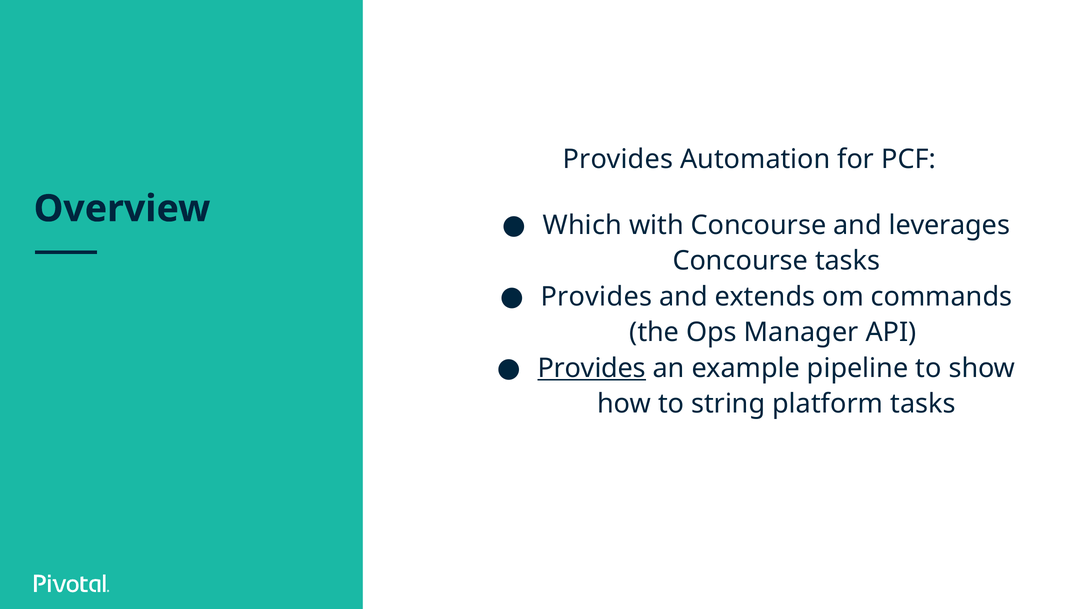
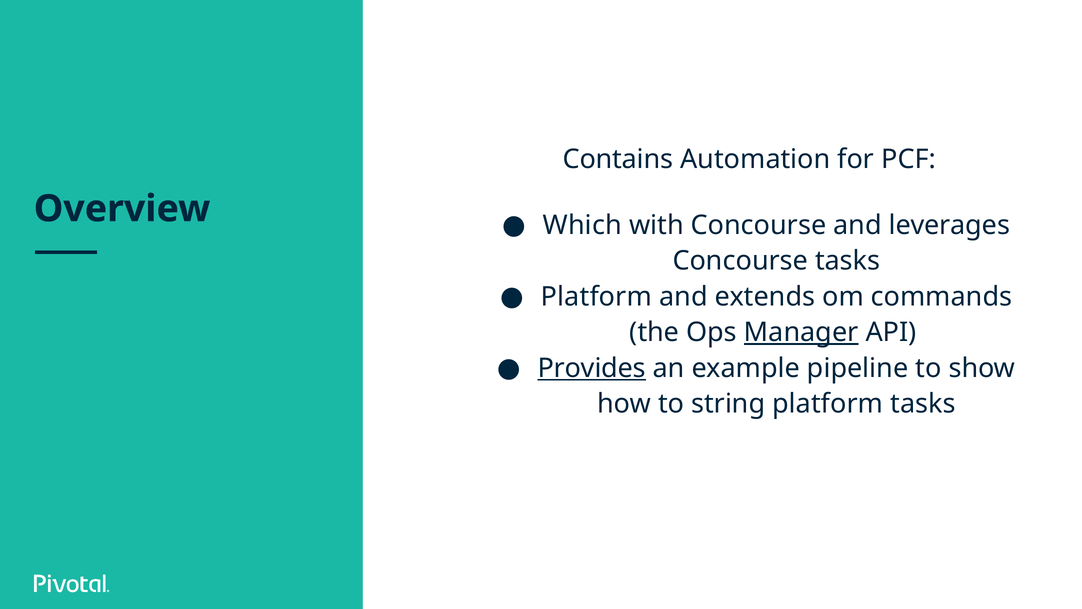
Provides at (618, 159): Provides -> Contains
Provides at (596, 296): Provides -> Platform
Manager underline: none -> present
